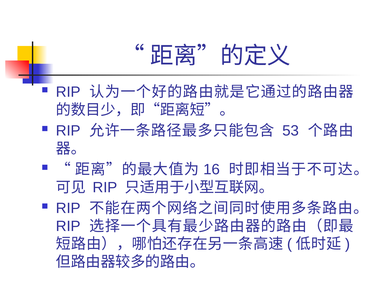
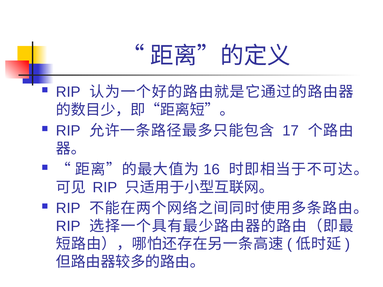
53: 53 -> 17
